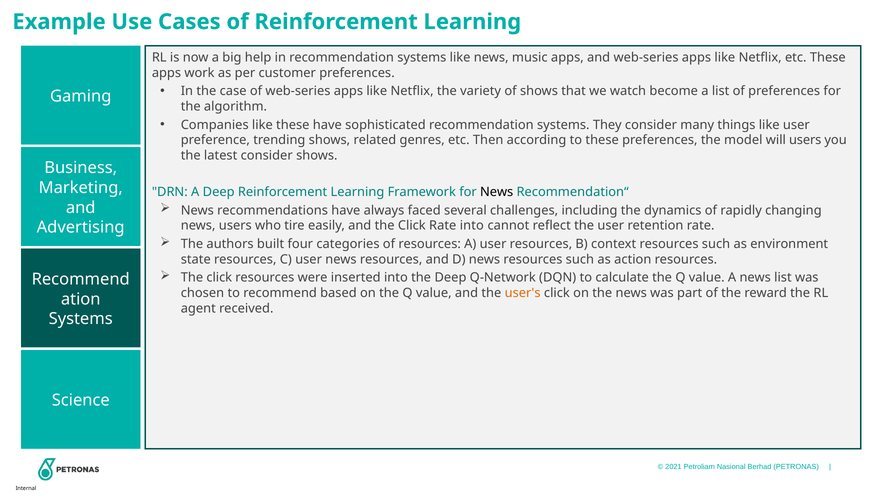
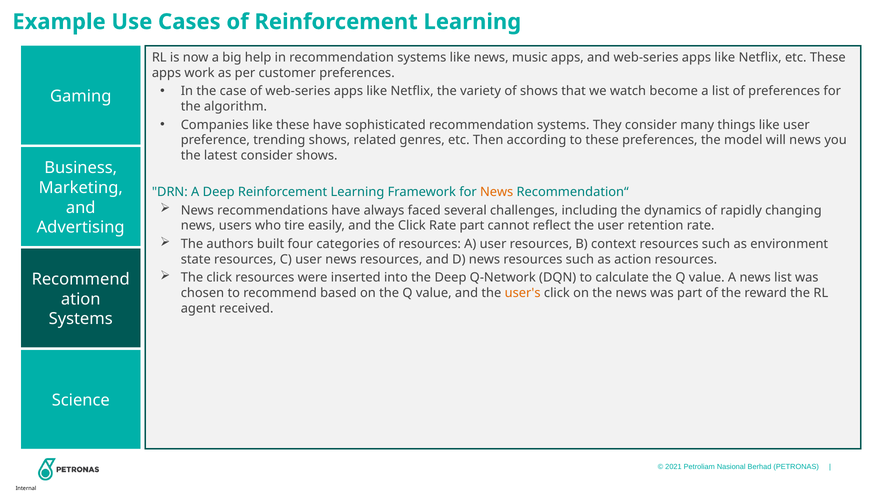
will users: users -> news
News at (497, 192) colour: black -> orange
Rate into: into -> part
